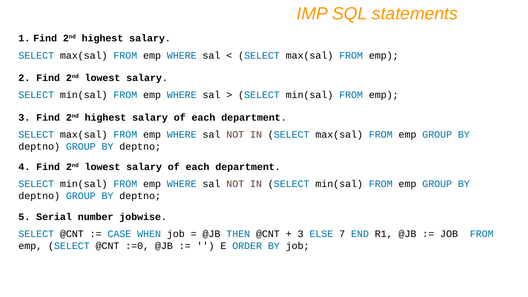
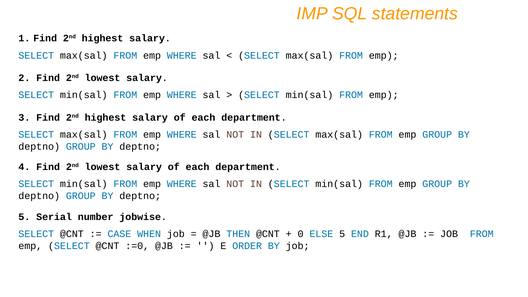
3 at (301, 234): 3 -> 0
ELSE 7: 7 -> 5
